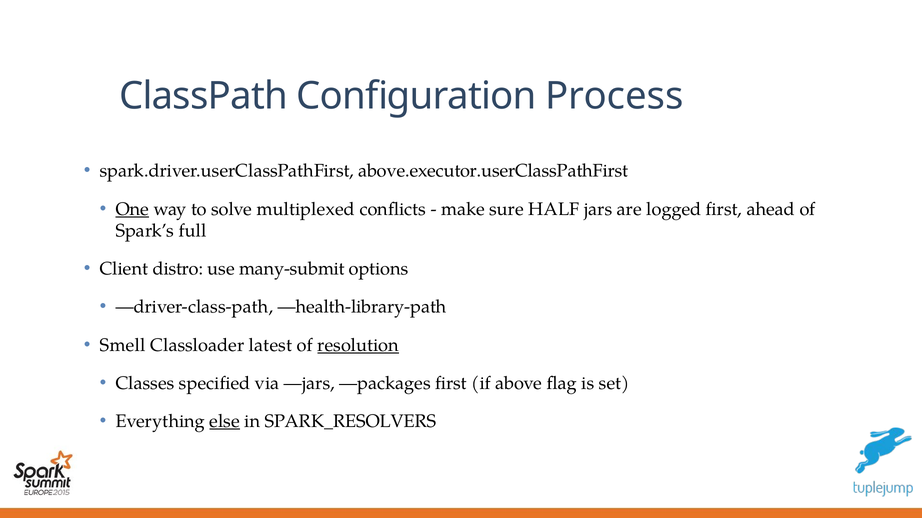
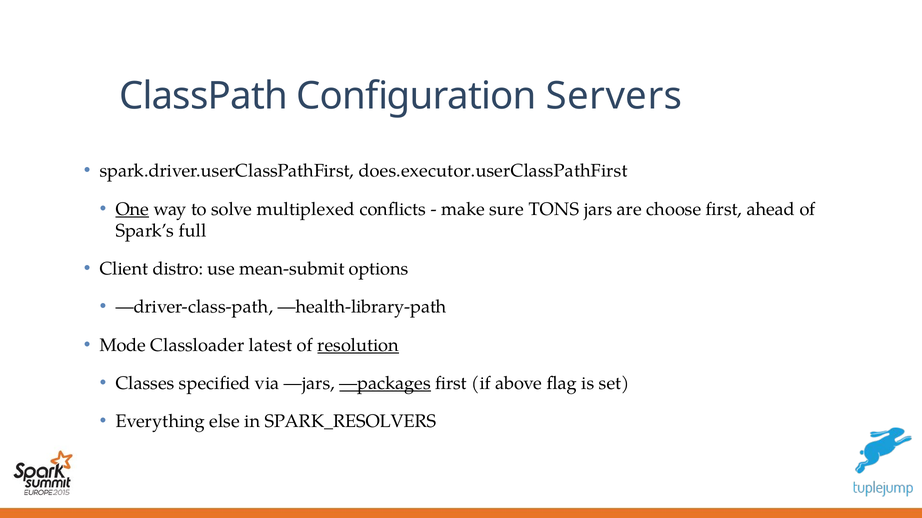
Process: Process -> Servers
above.executor.userClassPathFirst: above.executor.userClassPathFirst -> does.executor.userClassPathFirst
HALF: HALF -> TONS
logged: logged -> choose
many-submit: many-submit -> mean-submit
Smell: Smell -> Mode
—packages underline: none -> present
else underline: present -> none
